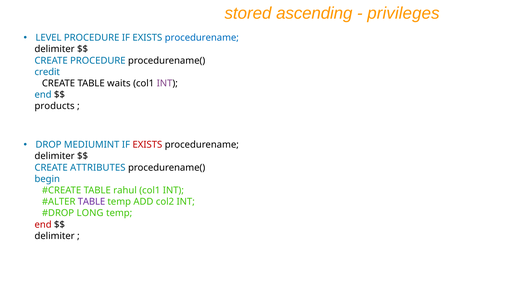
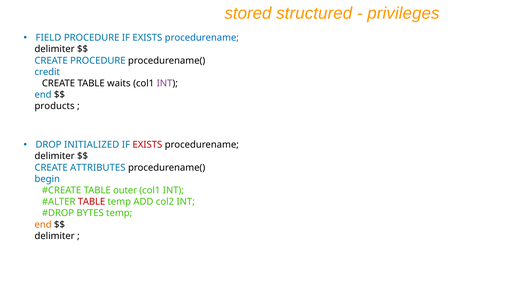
ascending: ascending -> structured
LEVEL: LEVEL -> FIELD
MEDIUMINT: MEDIUMINT -> INITIALIZED
rahul: rahul -> outer
TABLE at (91, 202) colour: purple -> red
LONG: LONG -> BYTES
end at (43, 225) colour: red -> orange
